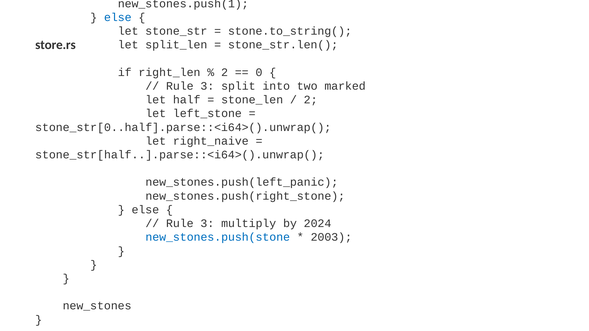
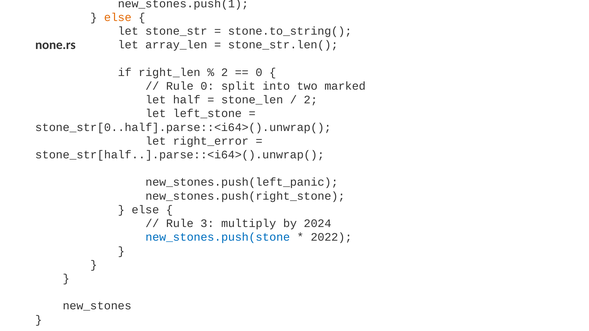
else at (118, 17) colour: blue -> orange
store.rs: store.rs -> none.rs
split_len: split_len -> array_len
3 at (207, 86): 3 -> 0
right_naive: right_naive -> right_error
2003: 2003 -> 2022
